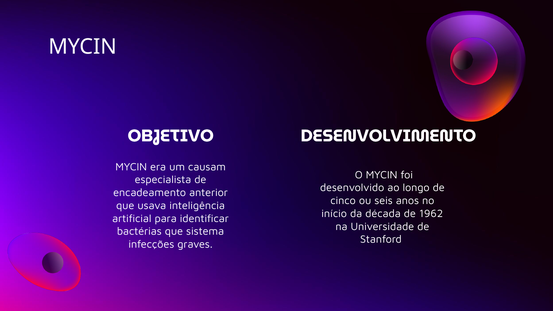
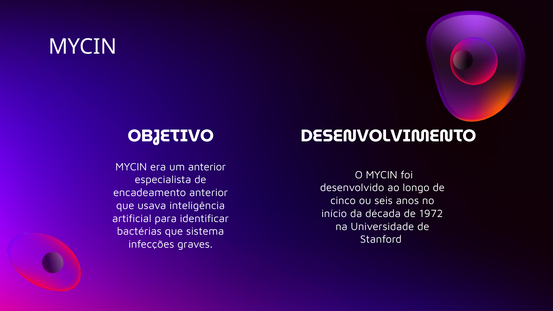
um causam: causam -> anterior
1962: 1962 -> 1972
